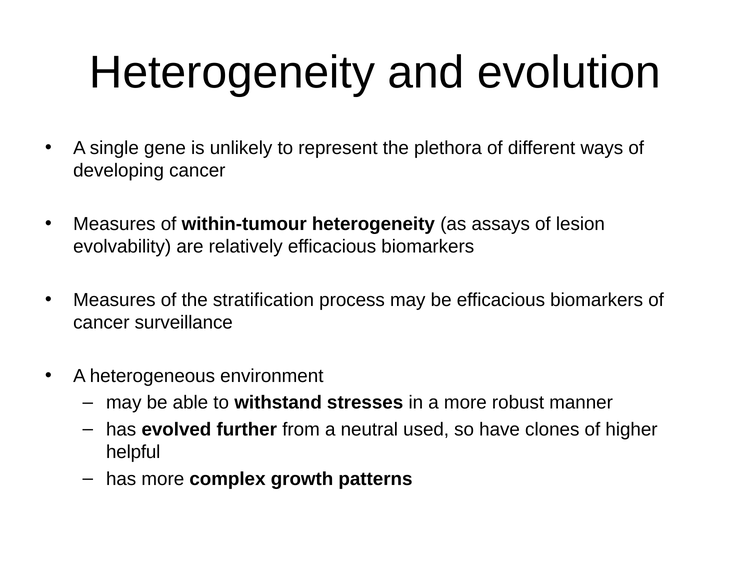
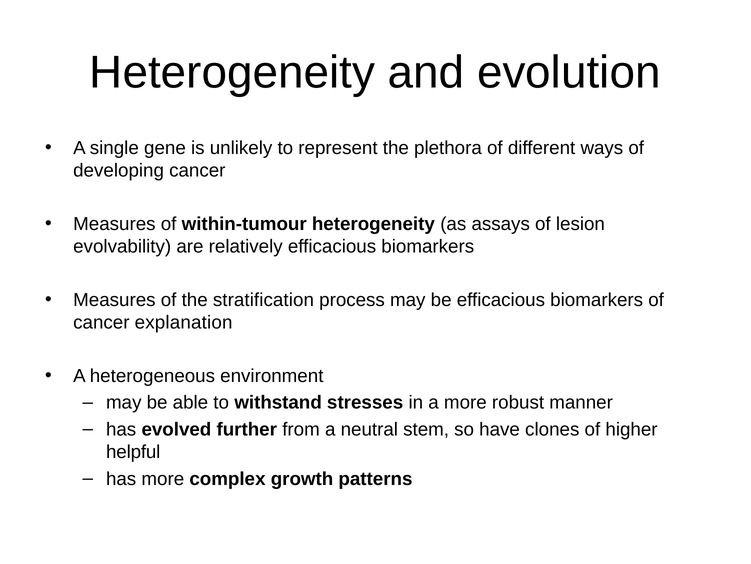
surveillance: surveillance -> explanation
used: used -> stem
